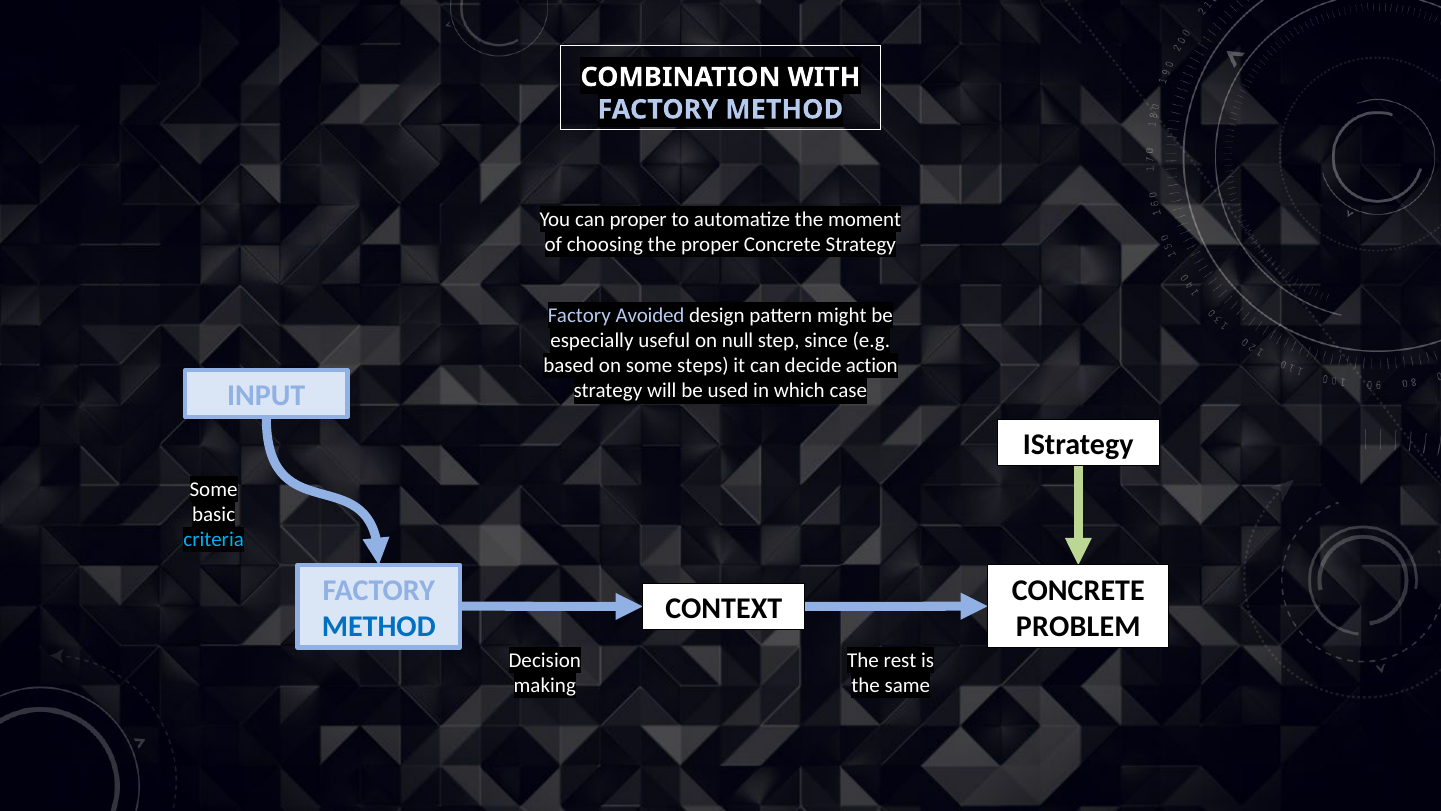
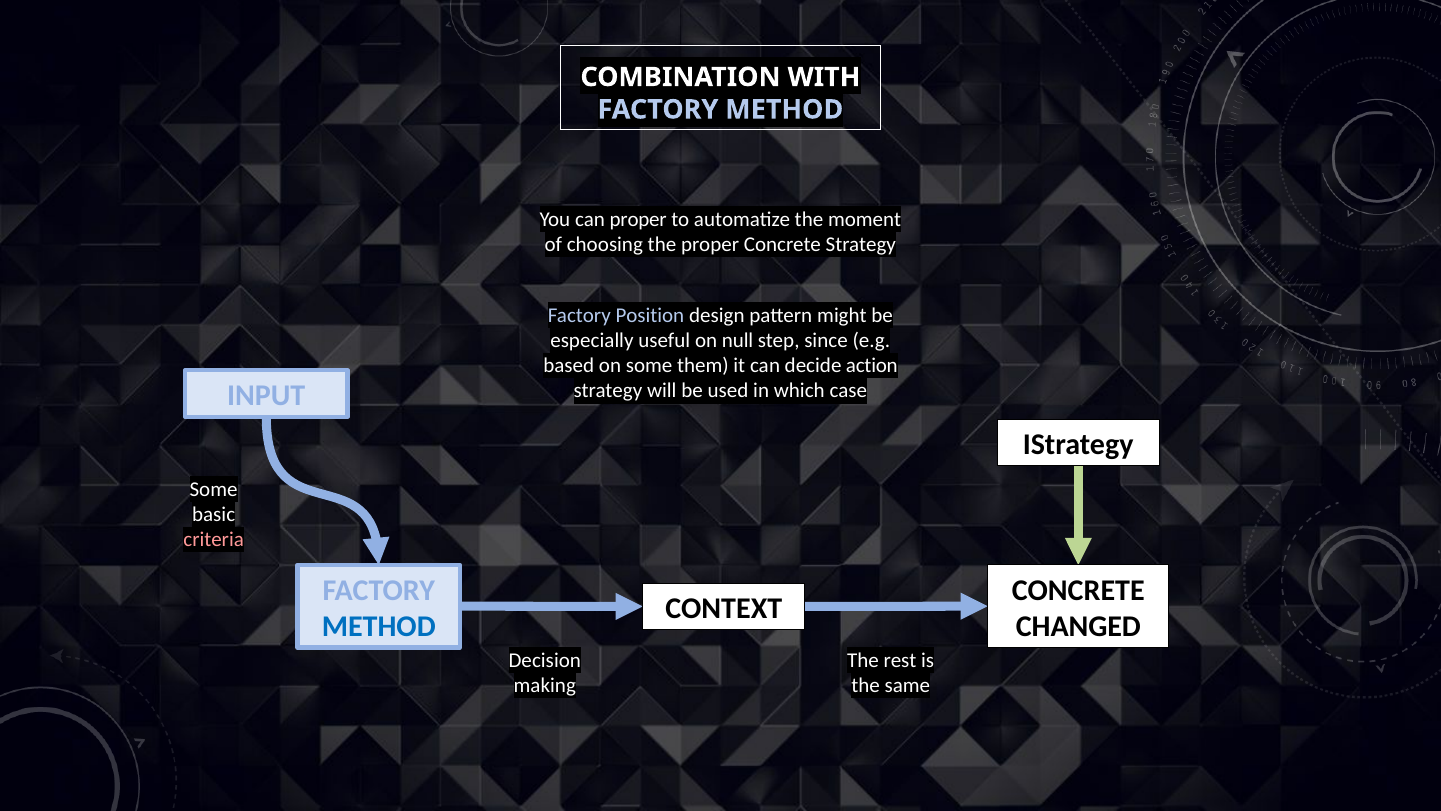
Avoided: Avoided -> Position
steps: steps -> them
criteria colour: light blue -> pink
PROBLEM: PROBLEM -> CHANGED
